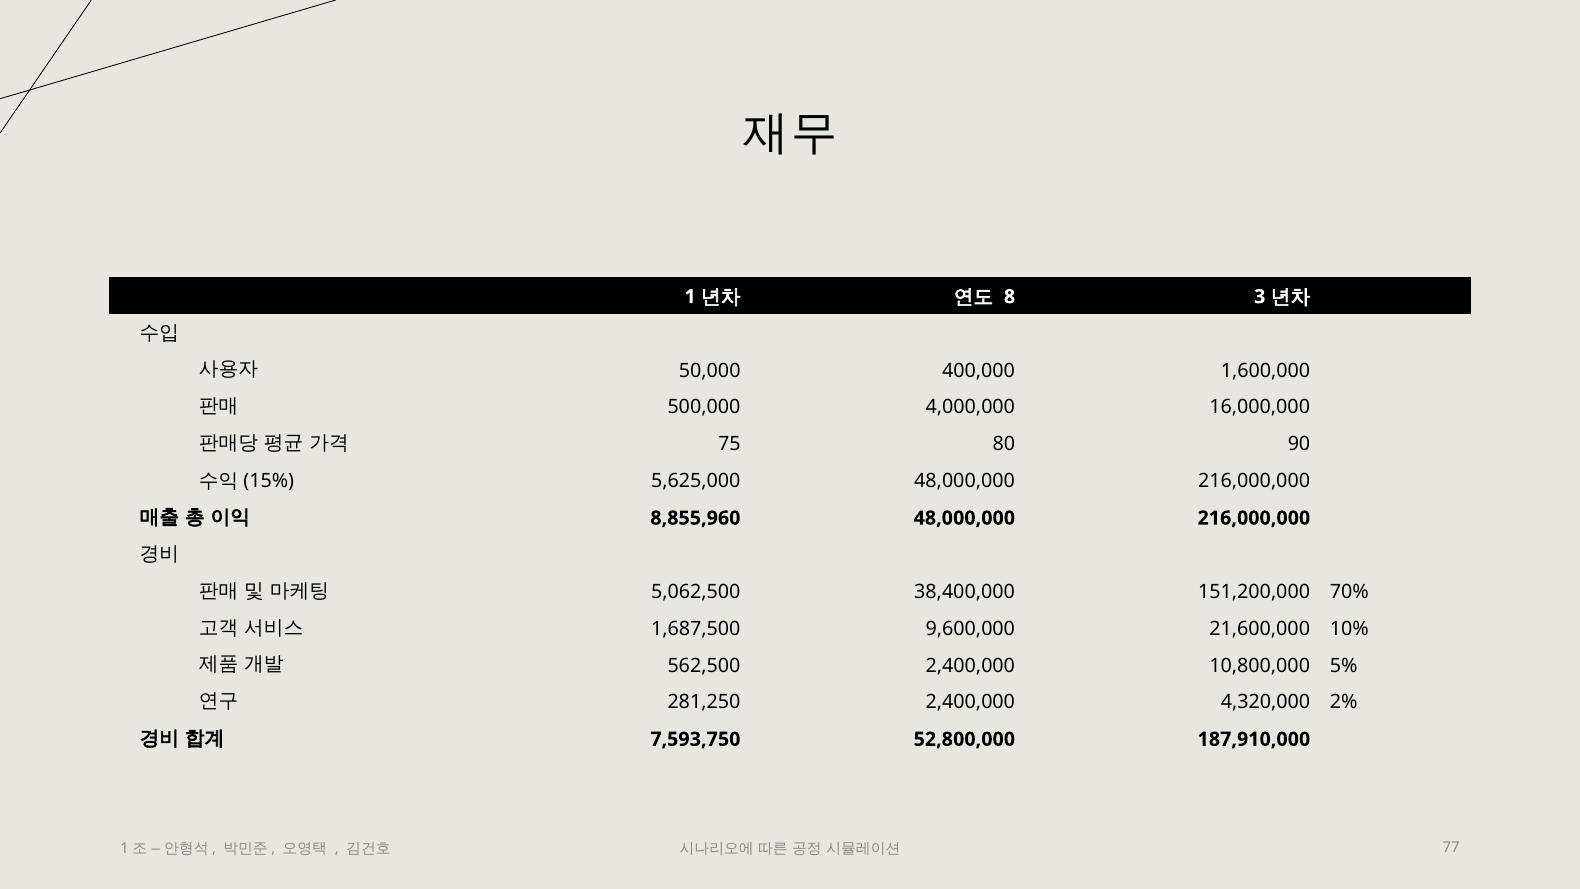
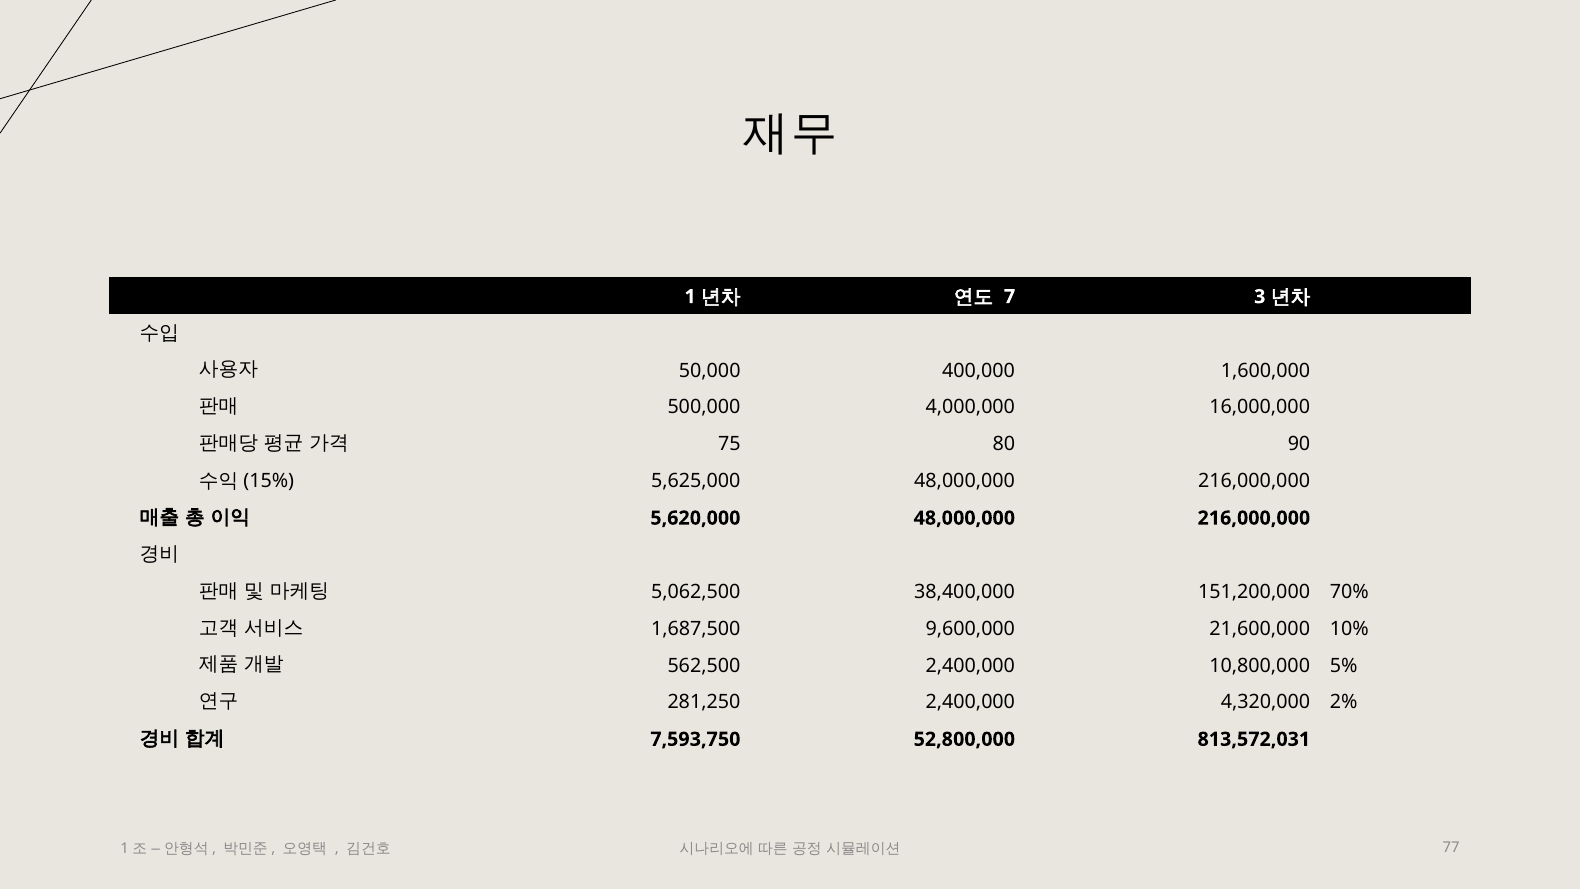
8: 8 -> 7
8,855,960: 8,855,960 -> 5,620,000
187,910,000: 187,910,000 -> 813,572,031
